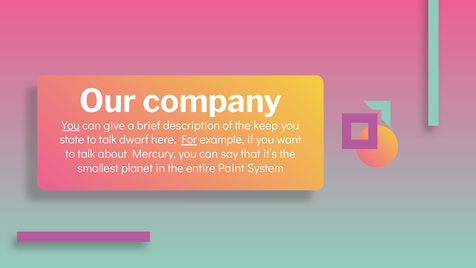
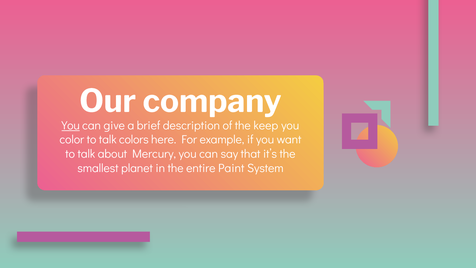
state: state -> color
dwarf: dwarf -> colors
For underline: present -> none
